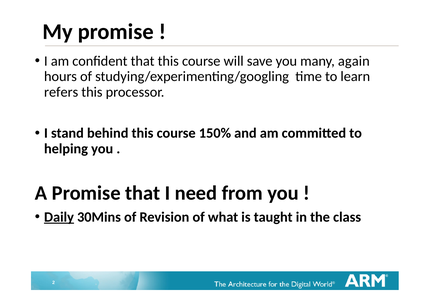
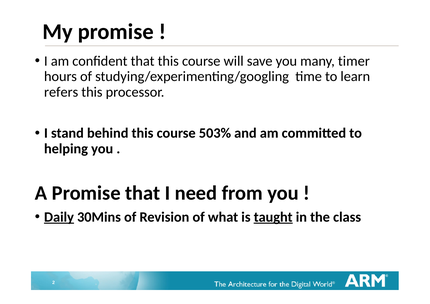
again: again -> timer
150%: 150% -> 503%
taught underline: none -> present
